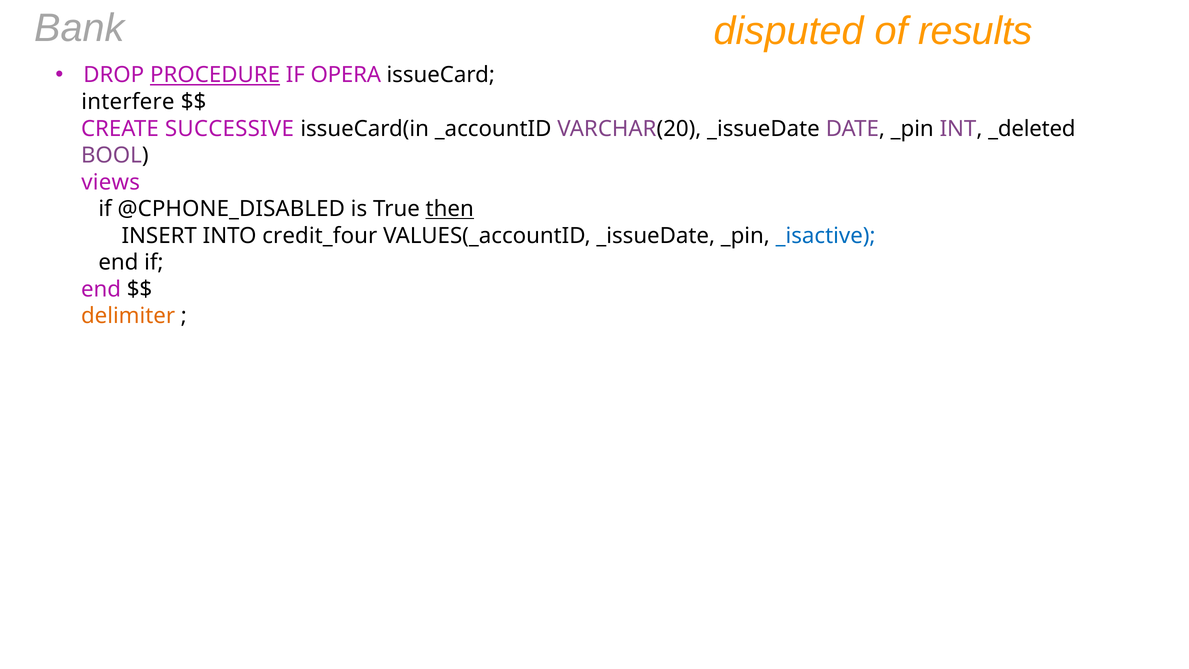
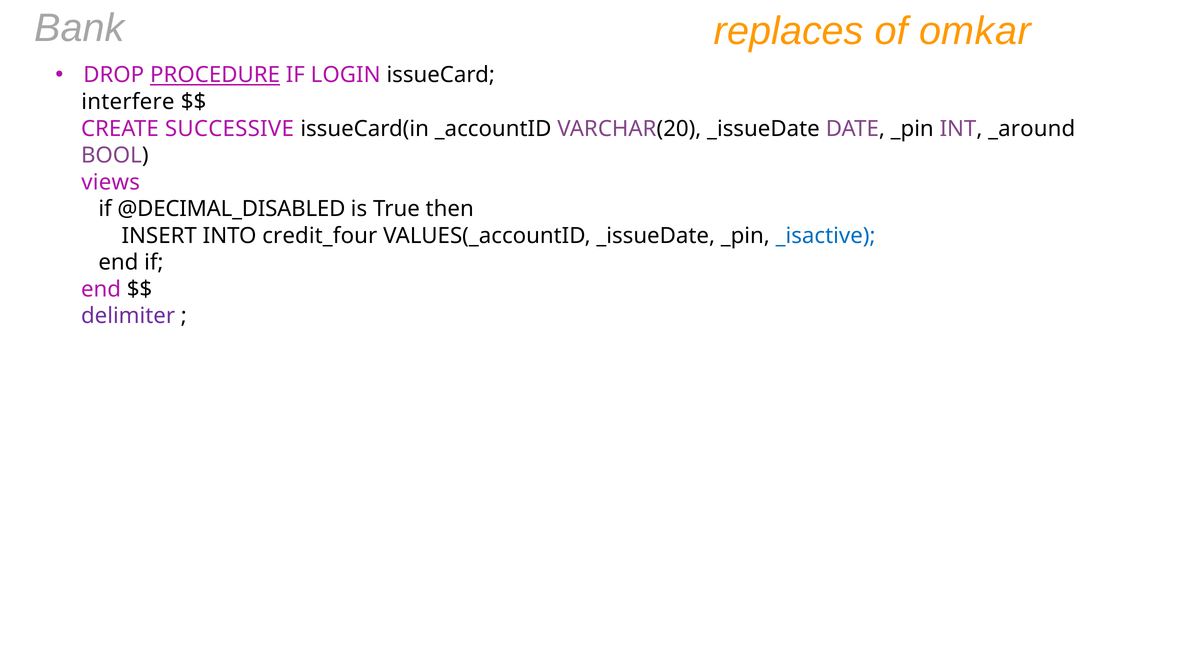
disputed: disputed -> replaces
results: results -> omkar
OPERA: OPERA -> LOGIN
_deleted: _deleted -> _around
@CPHONE_DISABLED: @CPHONE_DISABLED -> @DECIMAL_DISABLED
then underline: present -> none
delimiter colour: orange -> purple
